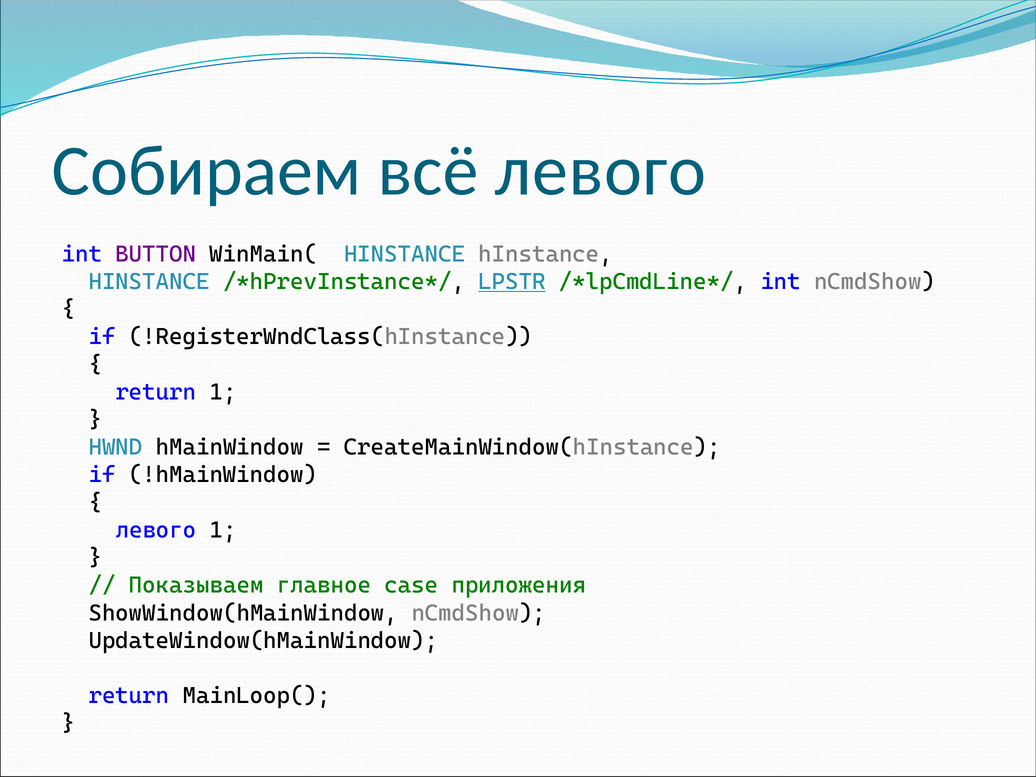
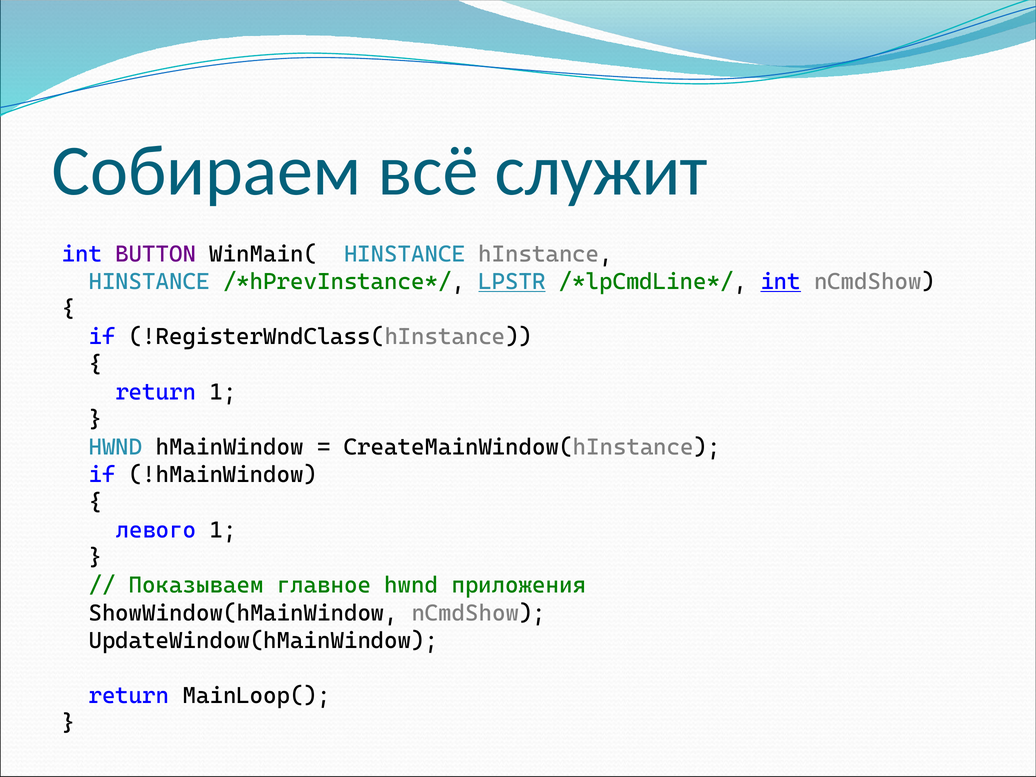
всё левого: левого -> служит
int at (781, 282) underline: none -> present
главное case: case -> hwnd
